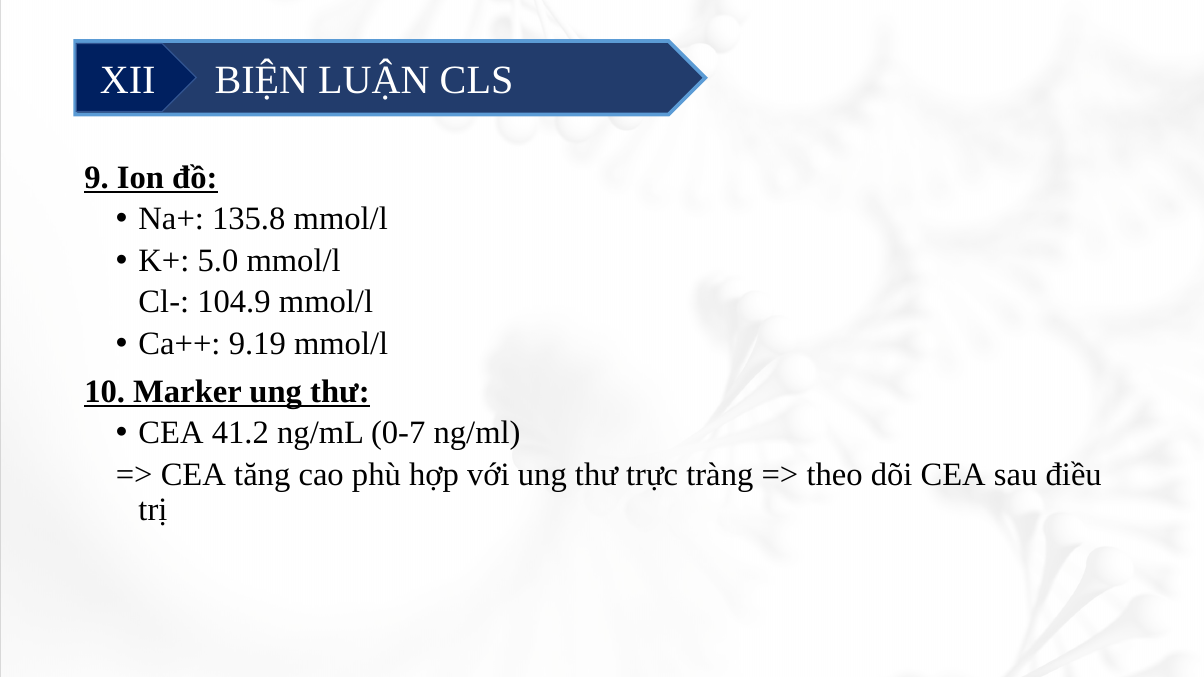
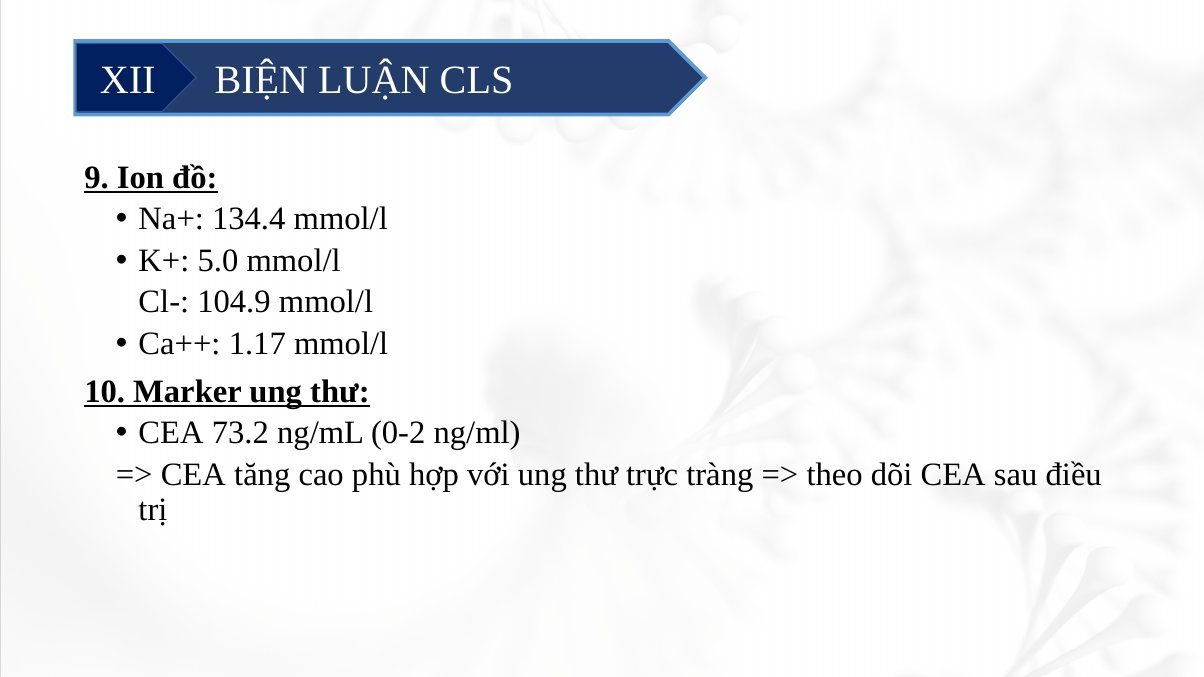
135.8: 135.8 -> 134.4
9.19: 9.19 -> 1.17
41.2: 41.2 -> 73.2
0-7: 0-7 -> 0-2
